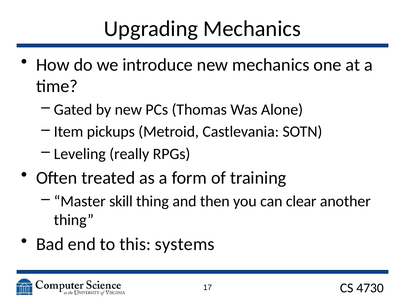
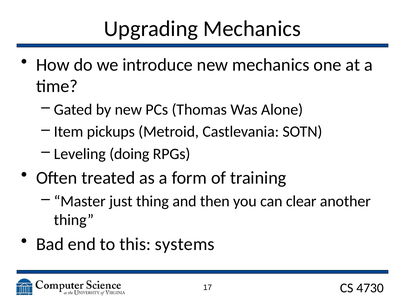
really: really -> doing
skill: skill -> just
